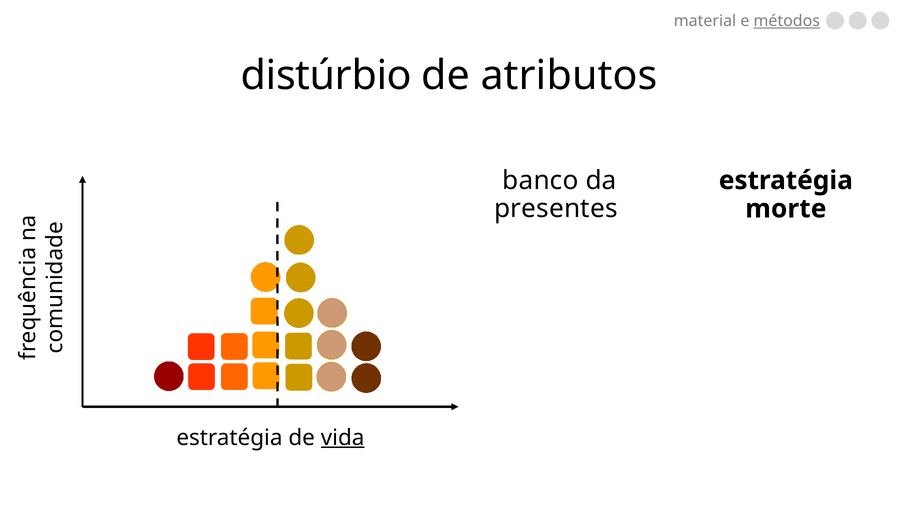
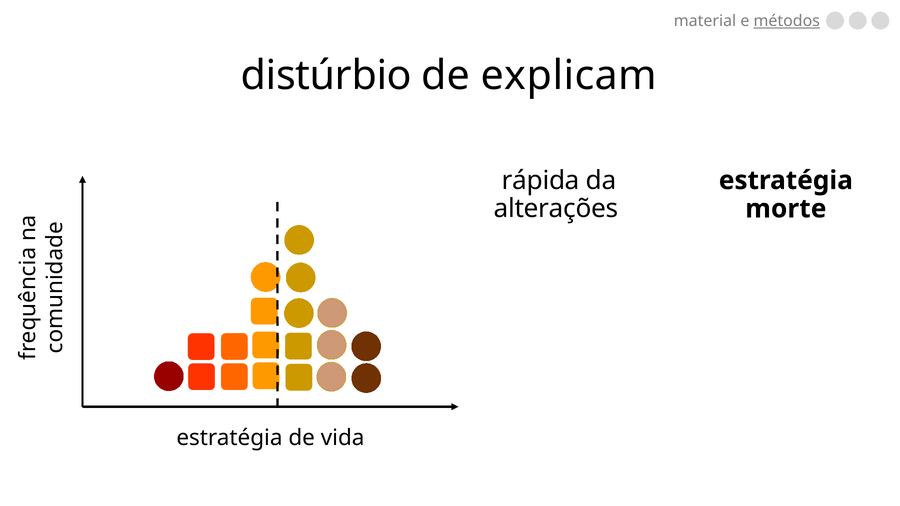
atributos: atributos -> explicam
banco: banco -> rápida
presentes: presentes -> alterações
vida underline: present -> none
